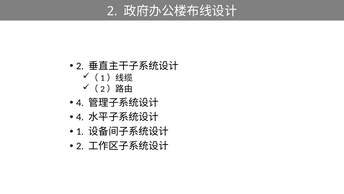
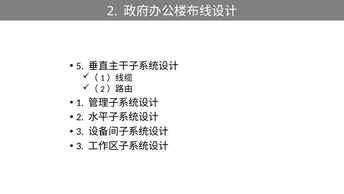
2 at (80, 66): 2 -> 5
4 at (80, 102): 4 -> 1
4 at (80, 117): 4 -> 2
1 at (80, 131): 1 -> 3
2 at (80, 146): 2 -> 3
